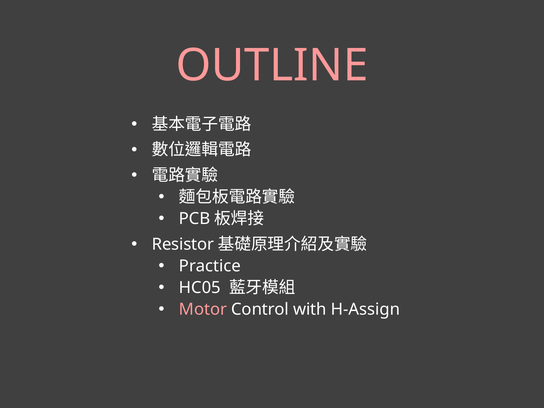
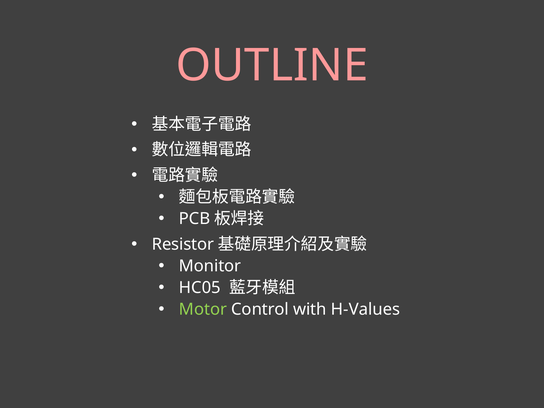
Practice: Practice -> Monitor
Motor colour: pink -> light green
H-Assign: H-Assign -> H-Values
